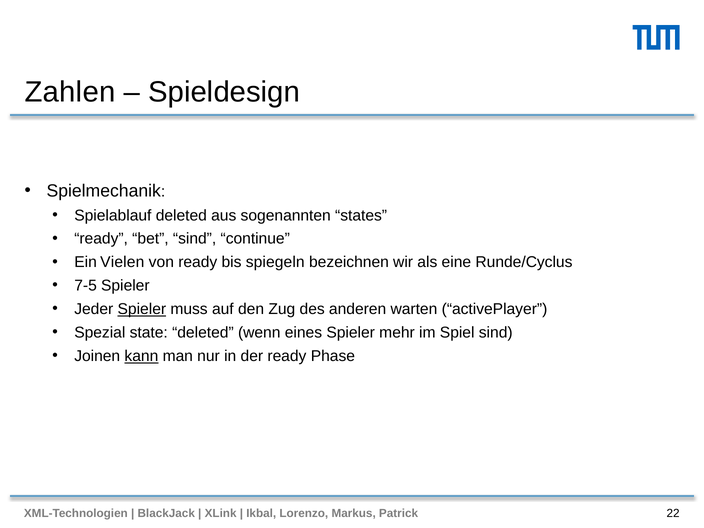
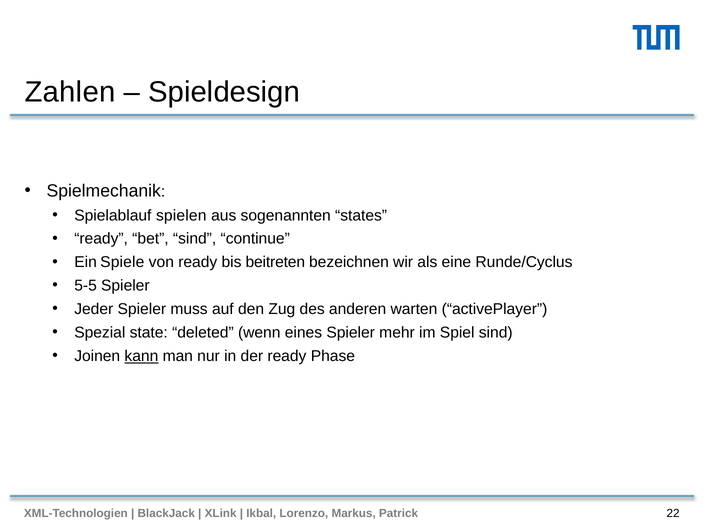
Spielablauf deleted: deleted -> spielen
Vielen: Vielen -> Spiele
spiegeln: spiegeln -> beitreten
7-5: 7-5 -> 5-5
Spieler at (142, 309) underline: present -> none
